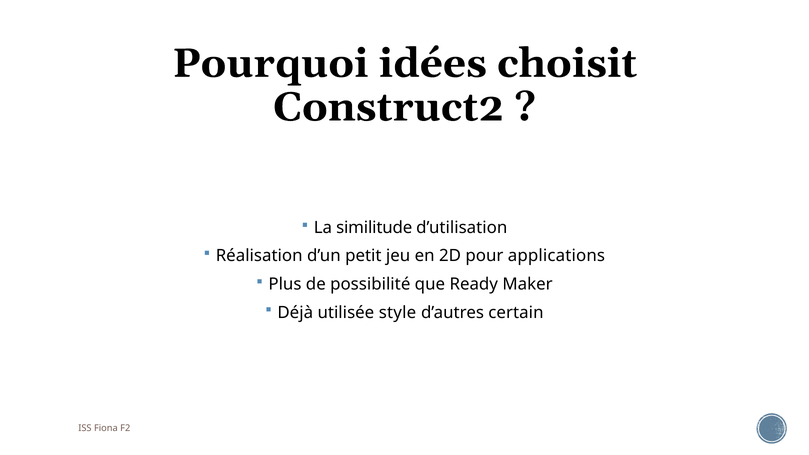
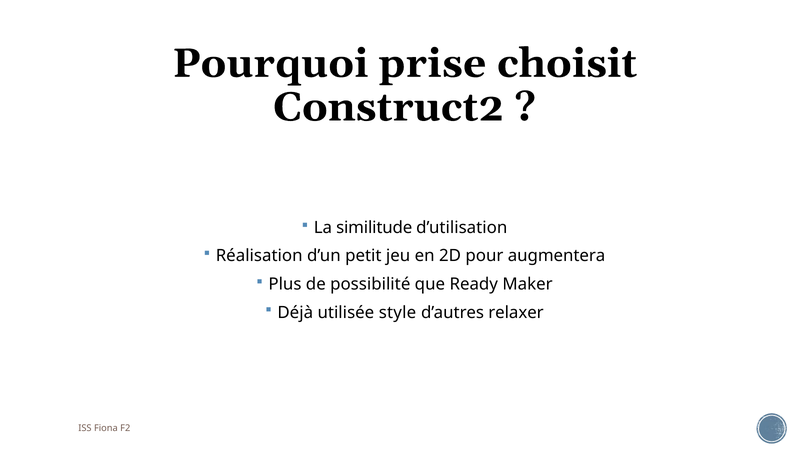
idées: idées -> prise
applications: applications -> augmentera
certain: certain -> relaxer
